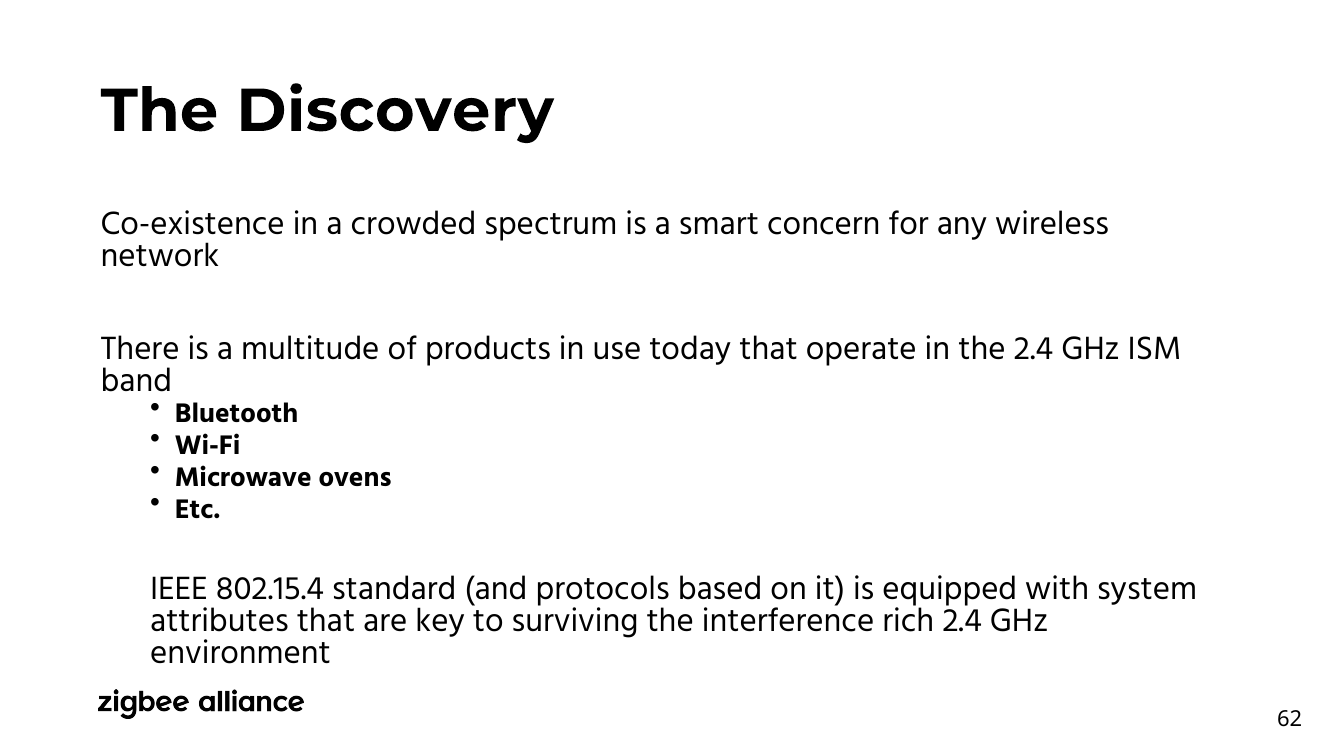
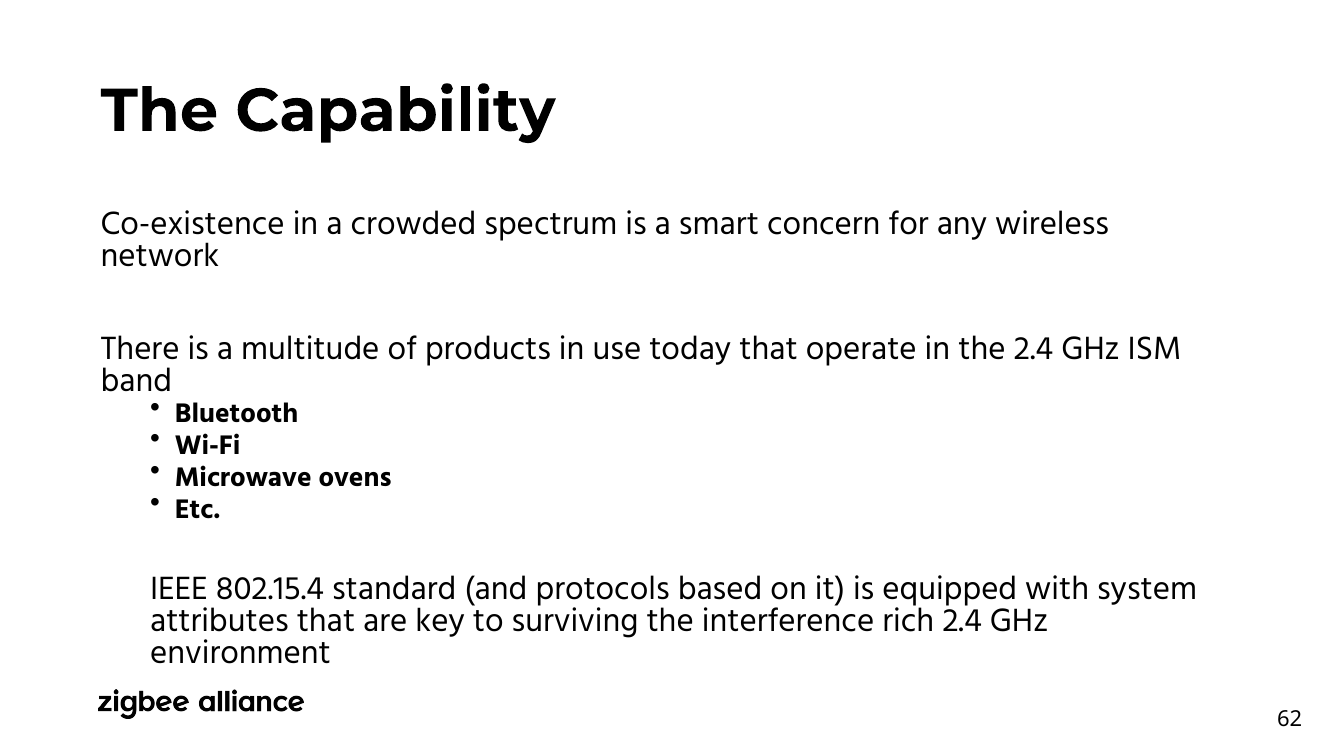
Discovery: Discovery -> Capability
